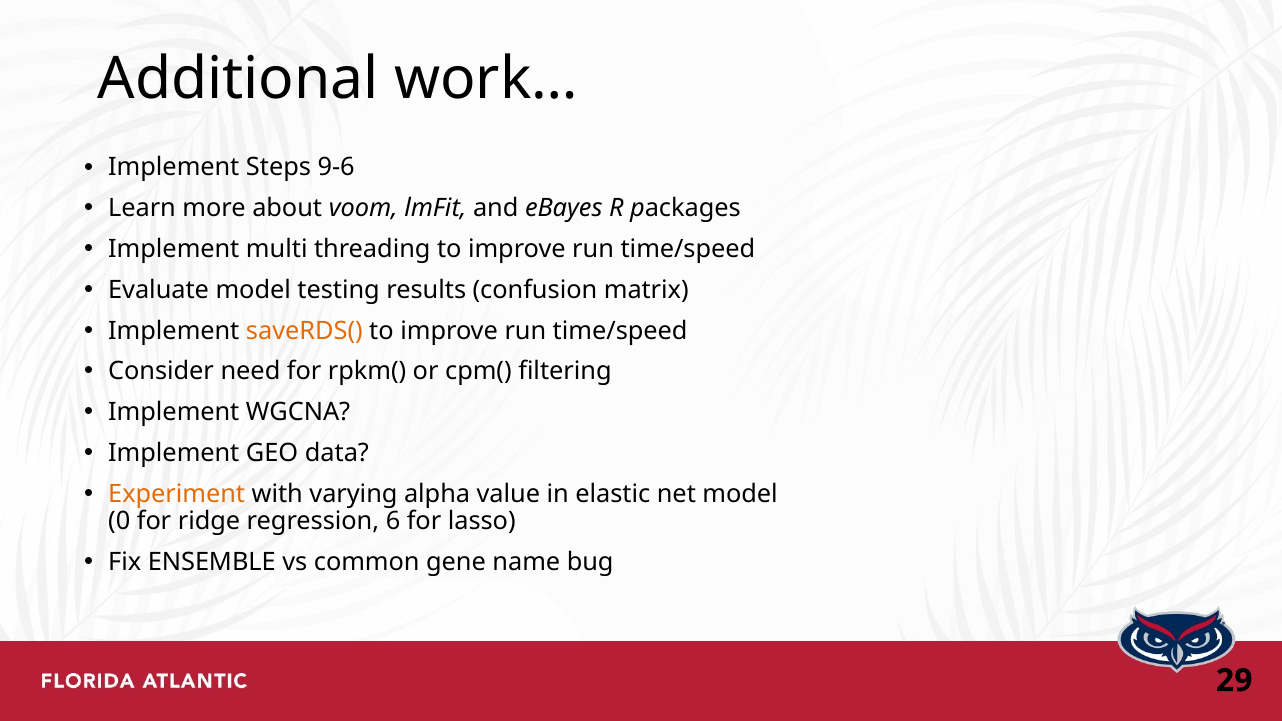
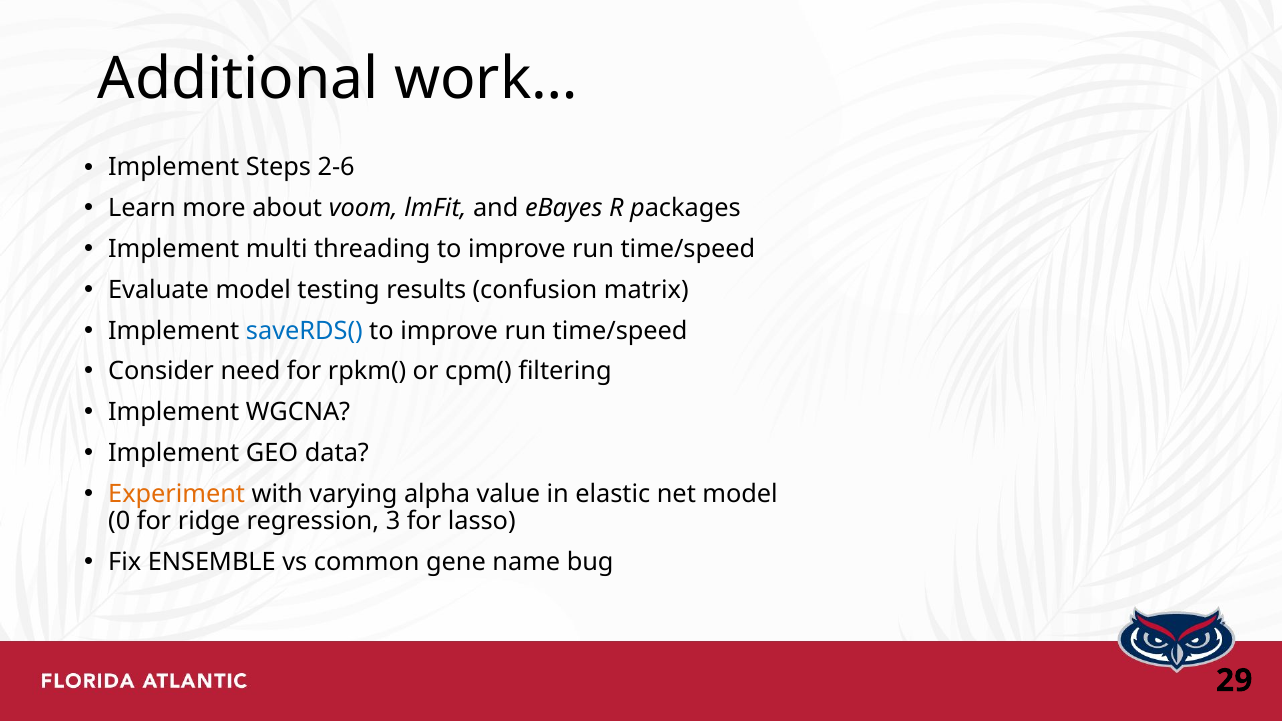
9-6: 9-6 -> 2-6
saveRDS( colour: orange -> blue
6: 6 -> 3
